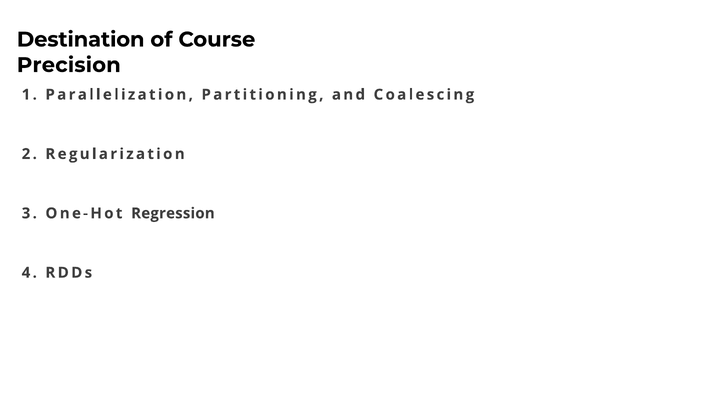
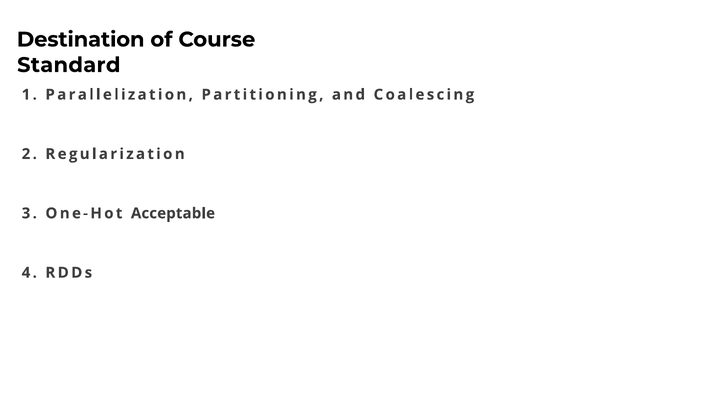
Precision: Precision -> Standard
Regression: Regression -> Acceptable
